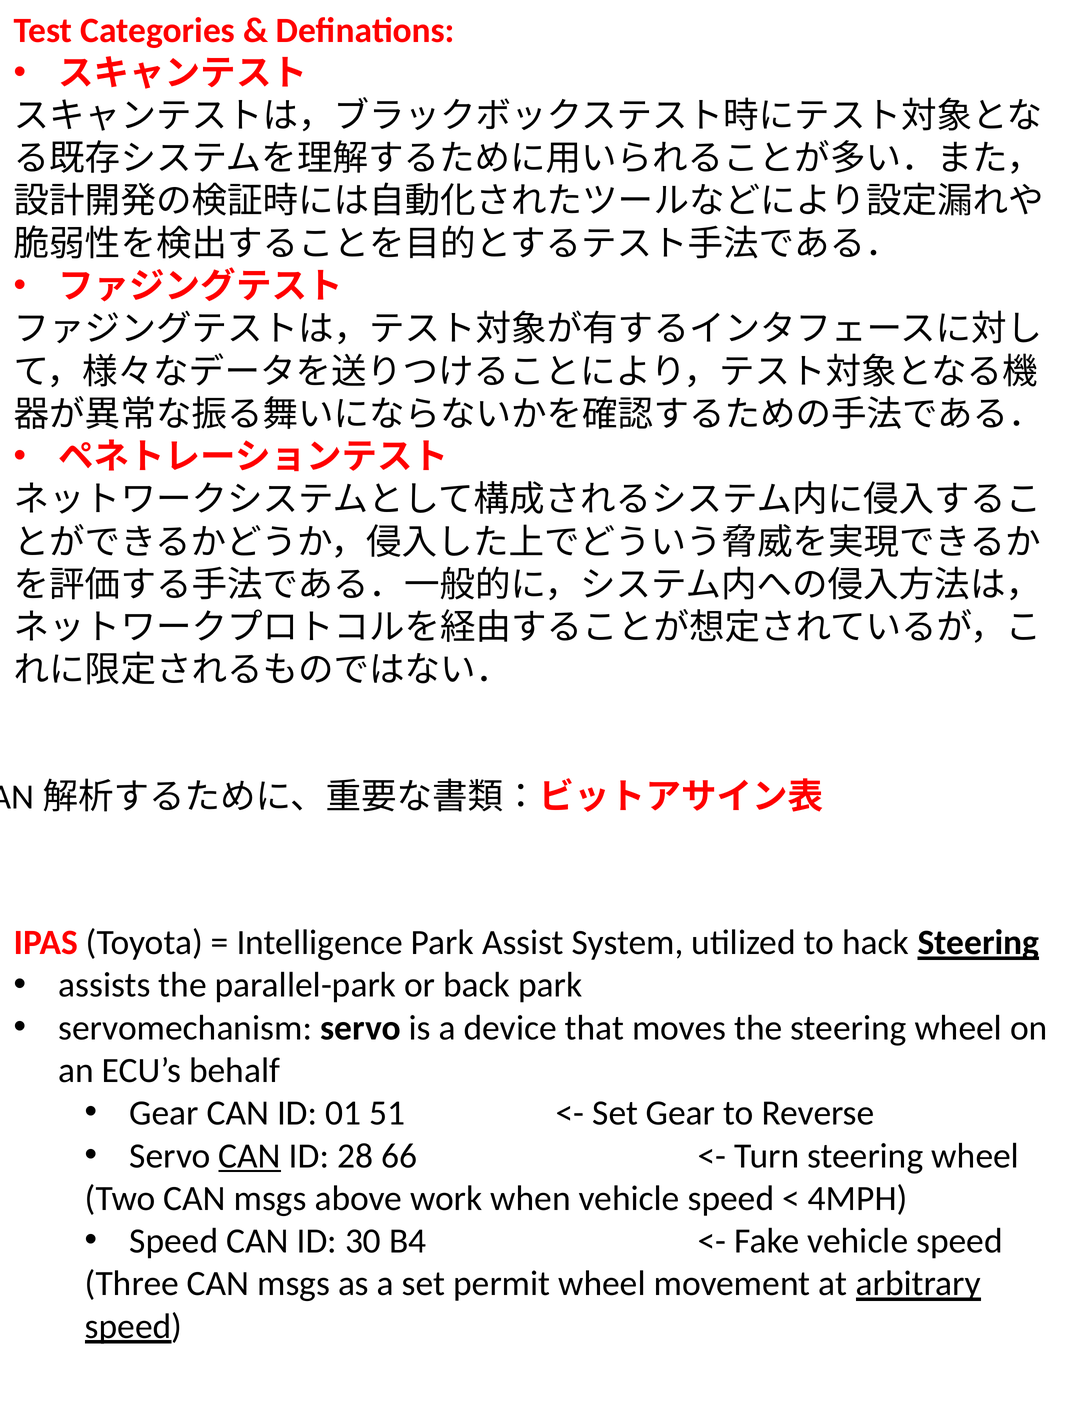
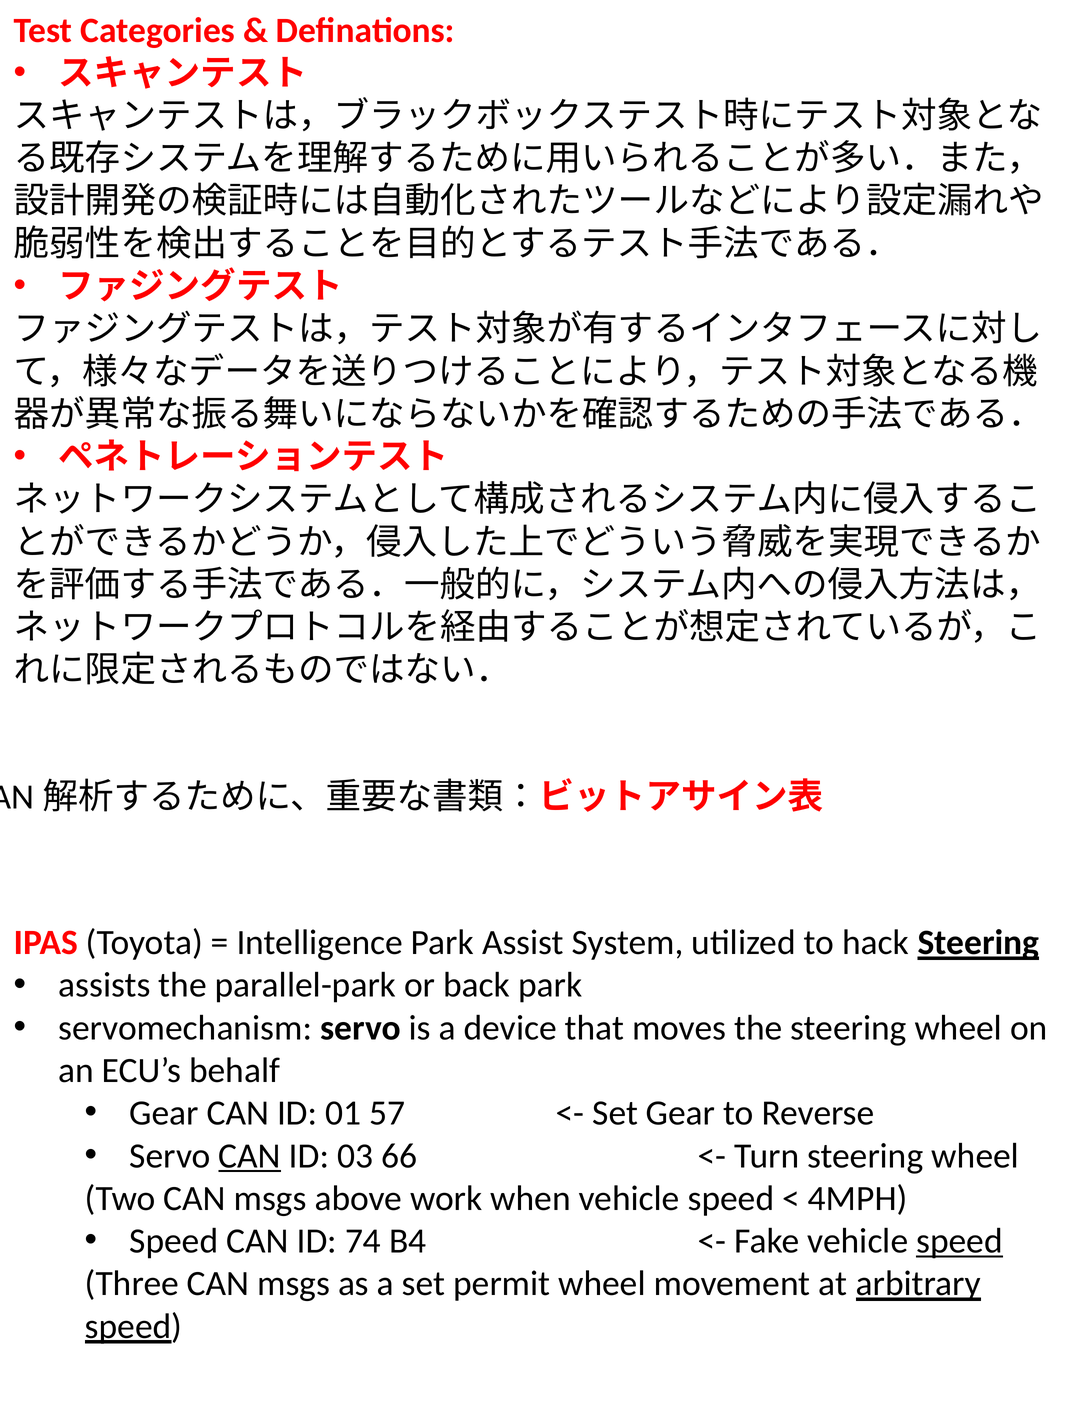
51: 51 -> 57
28: 28 -> 03
30: 30 -> 74
speed at (960, 1241) underline: none -> present
